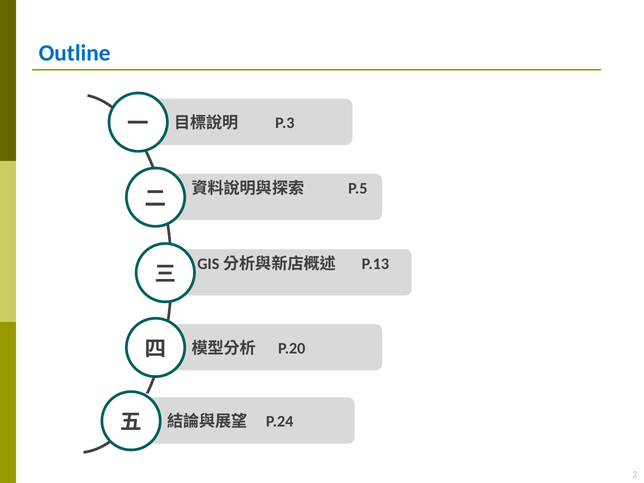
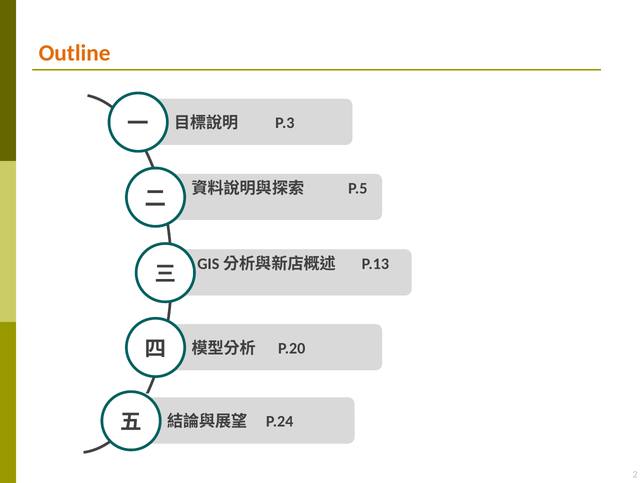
Outline colour: blue -> orange
